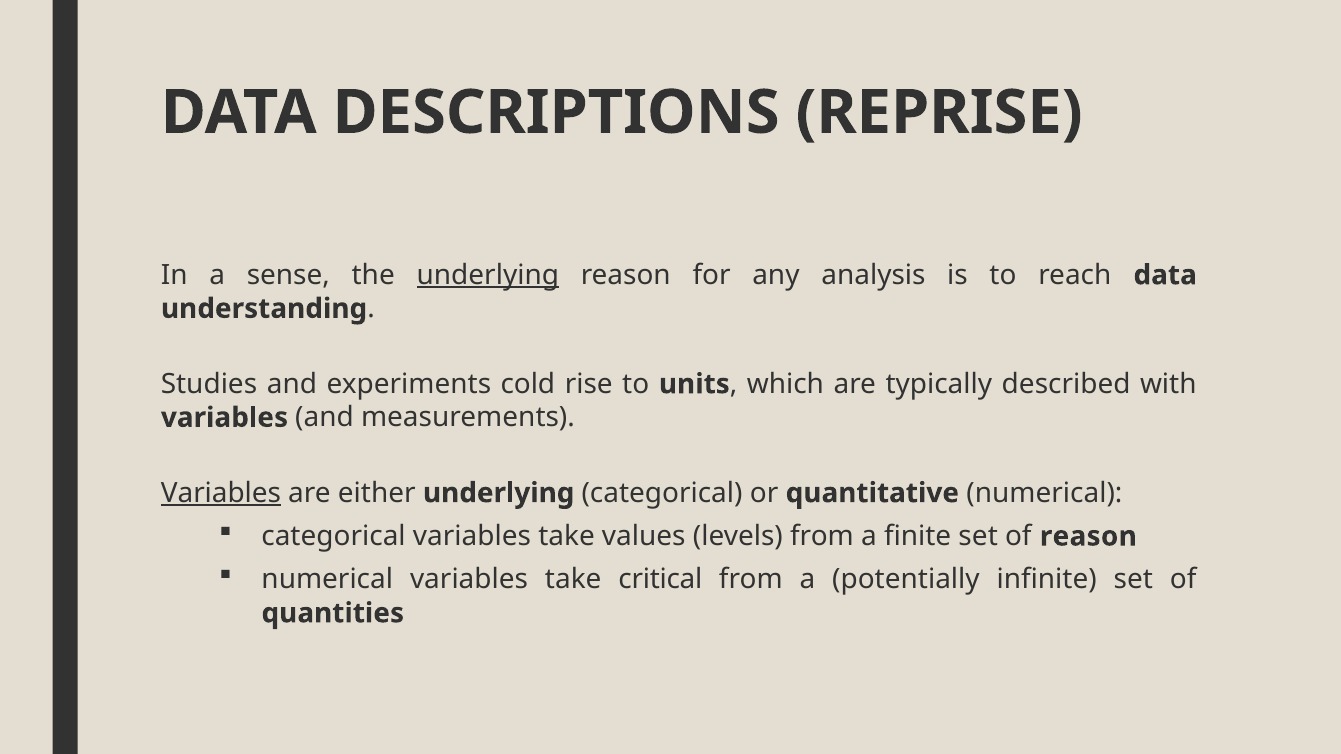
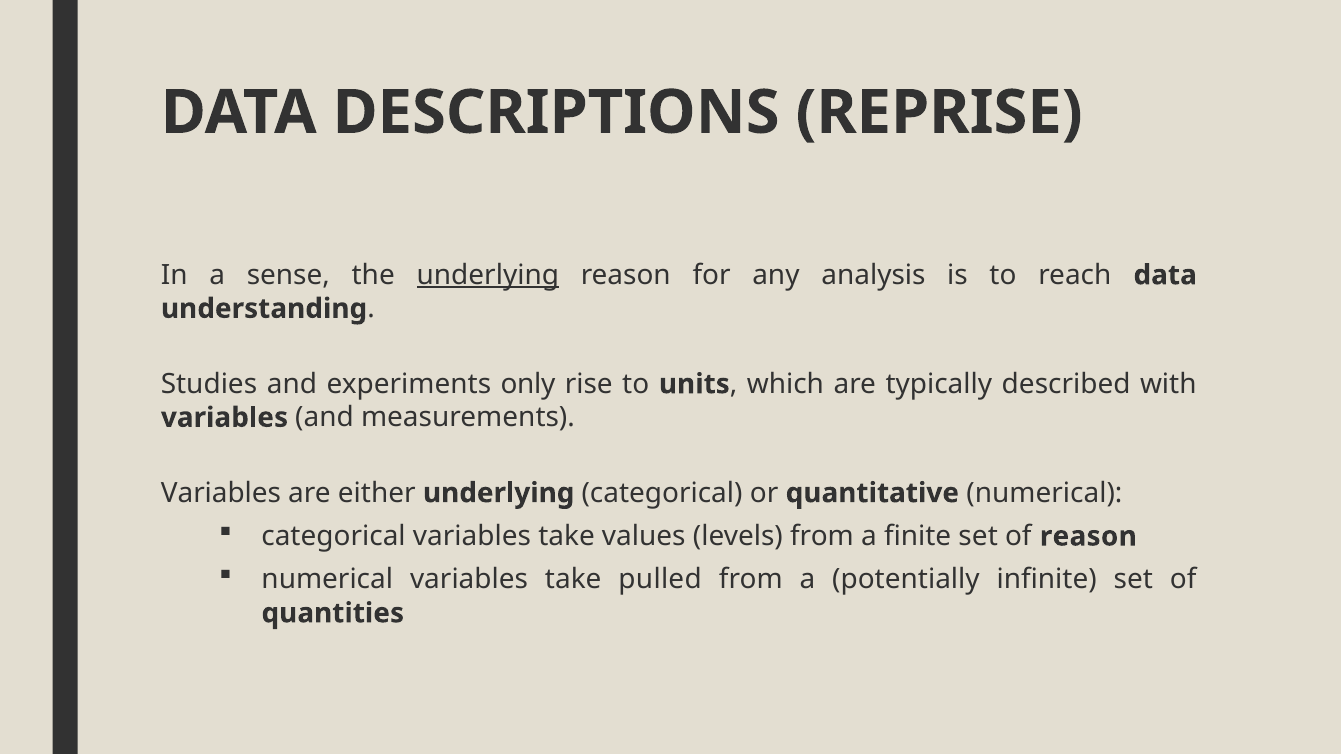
cold: cold -> only
Variables at (221, 493) underline: present -> none
critical: critical -> pulled
